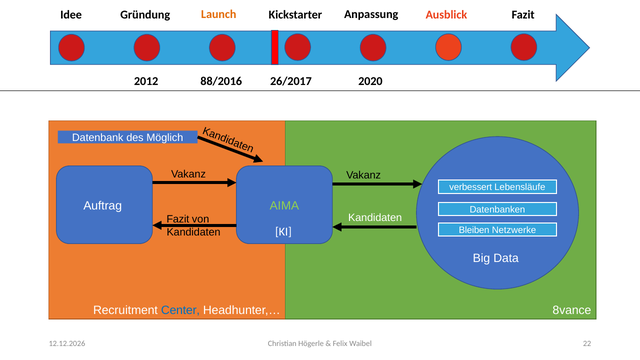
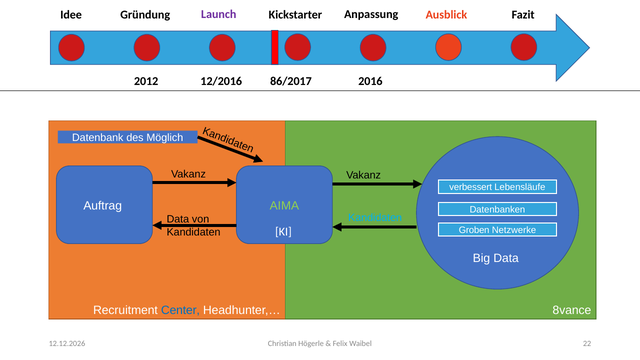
Launch colour: orange -> purple
26/2017: 26/2017 -> 86/2017
2020: 2020 -> 2016
88/2016: 88/2016 -> 12/2016
Kandidaten at (375, 218) colour: white -> light blue
Fazit at (178, 219): Fazit -> Data
Bleiben: Bleiben -> Groben
